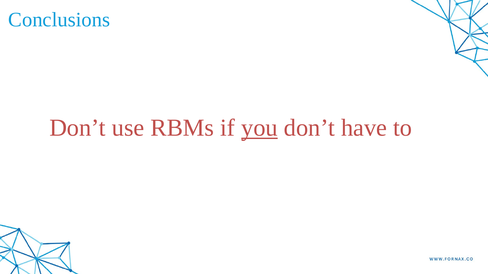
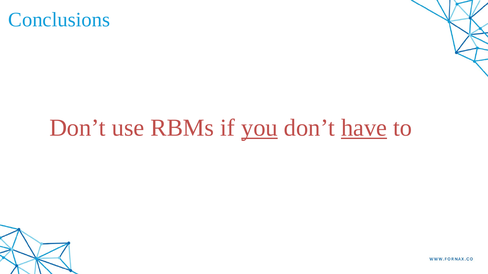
have underline: none -> present
